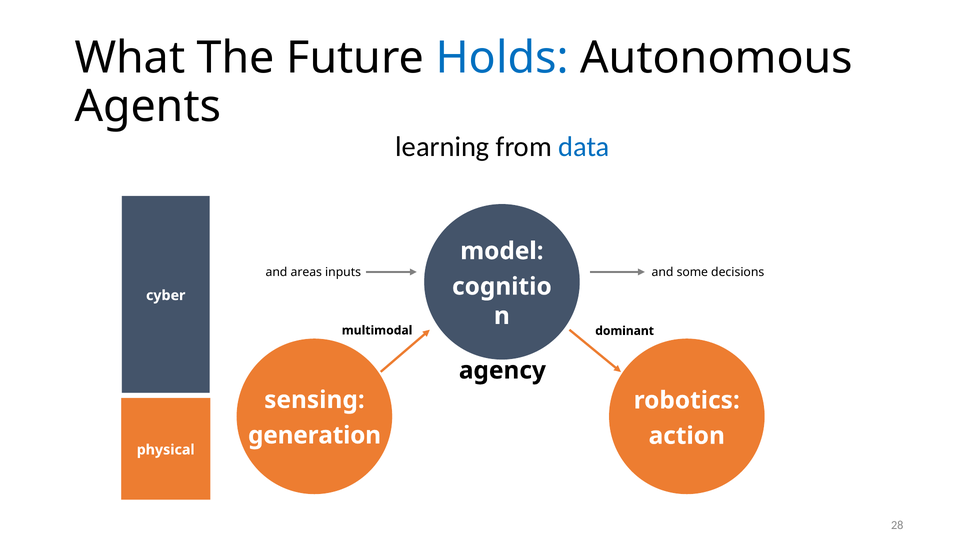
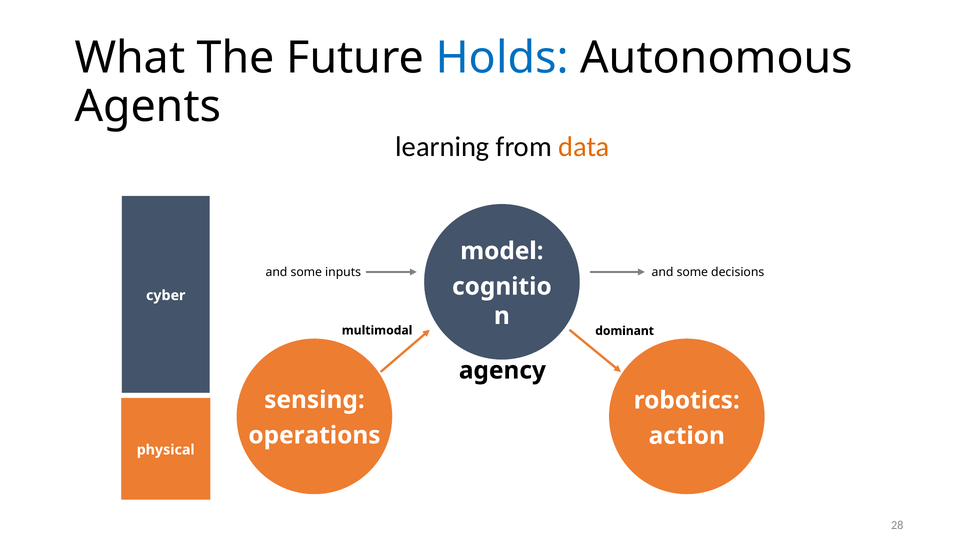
data colour: blue -> orange
areas at (306, 272): areas -> some
generation: generation -> operations
